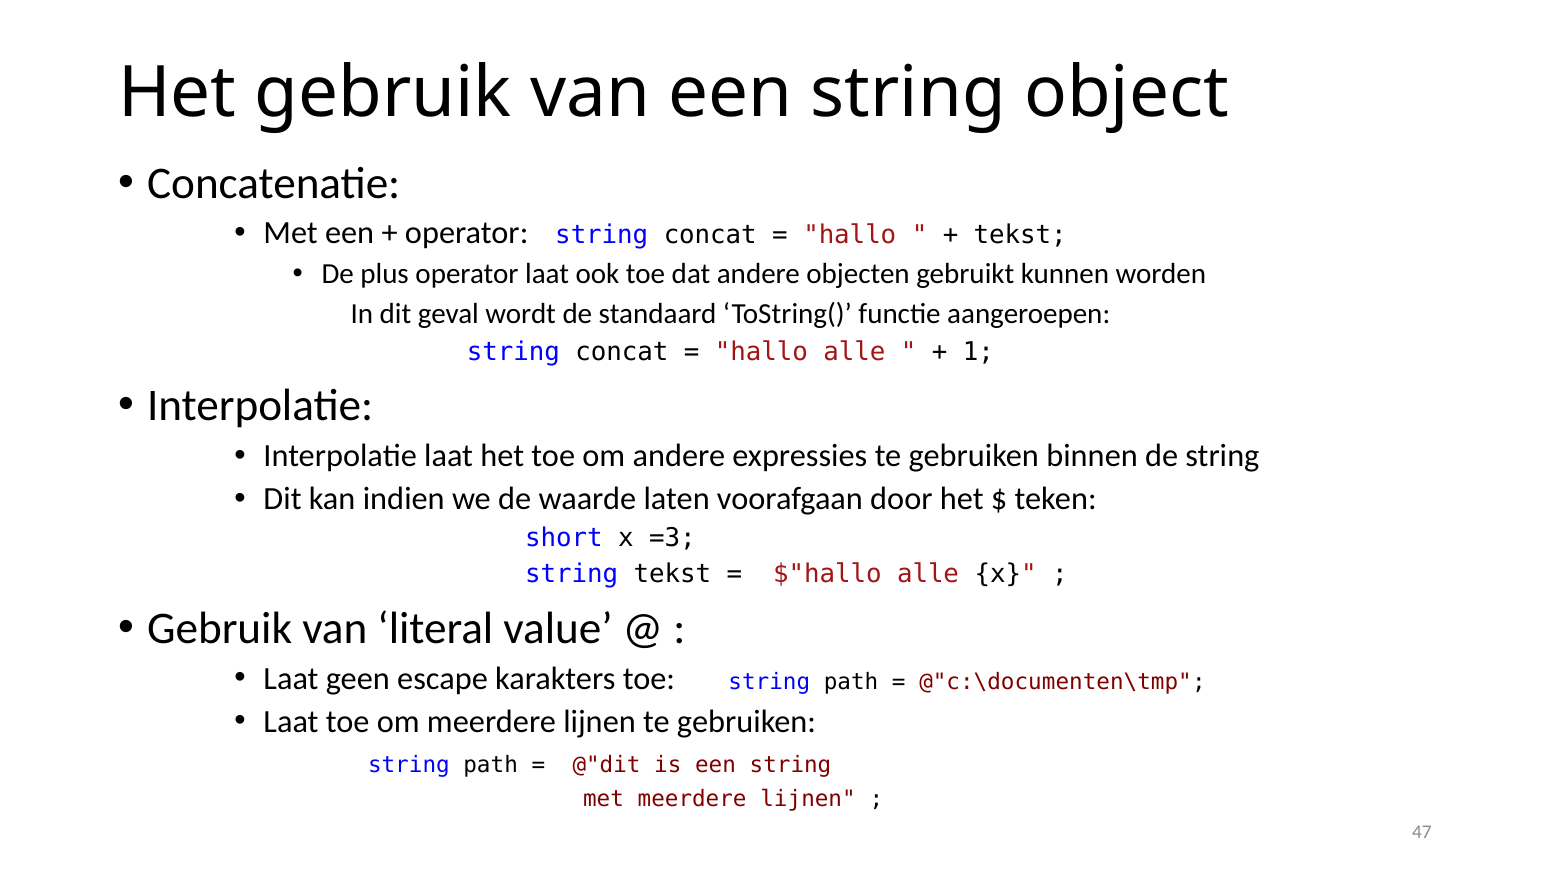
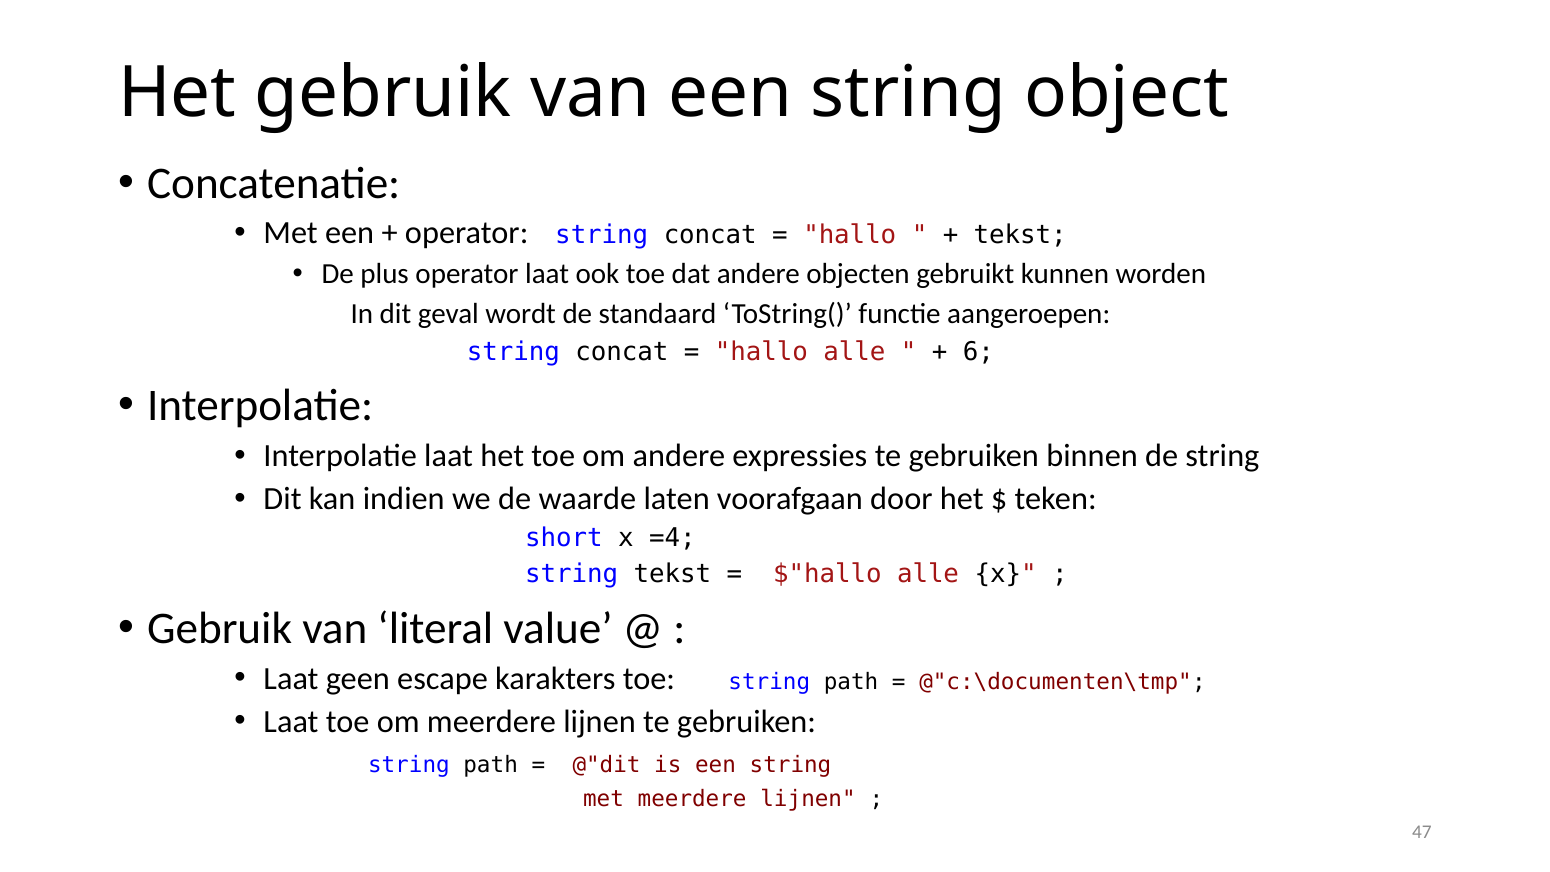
1: 1 -> 6
=3: =3 -> =4
